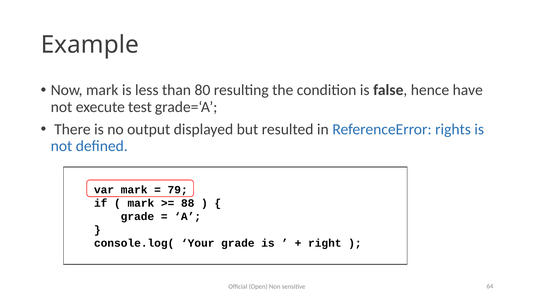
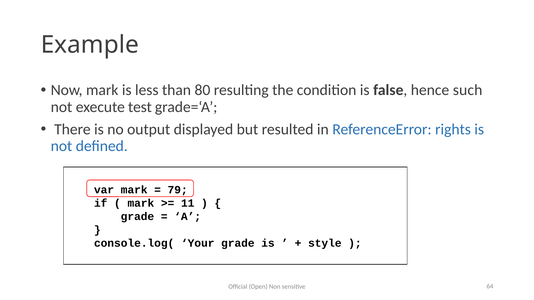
have: have -> such
88: 88 -> 11
right: right -> style
